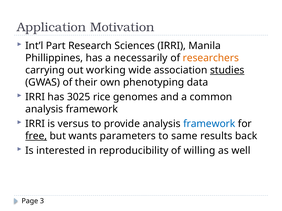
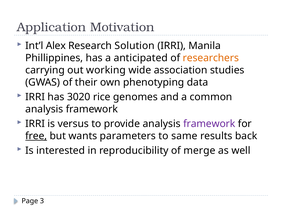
Part: Part -> Alex
Sciences: Sciences -> Solution
necessarily: necessarily -> anticipated
studies underline: present -> none
3025: 3025 -> 3020
framework at (209, 124) colour: blue -> purple
willing: willing -> merge
